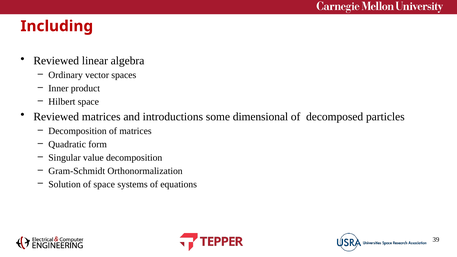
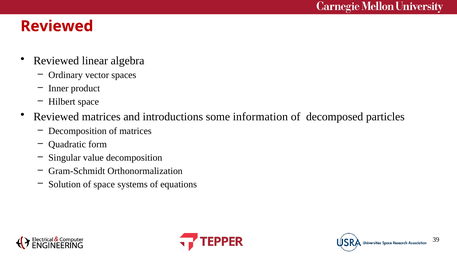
Including at (57, 26): Including -> Reviewed
dimensional: dimensional -> information
